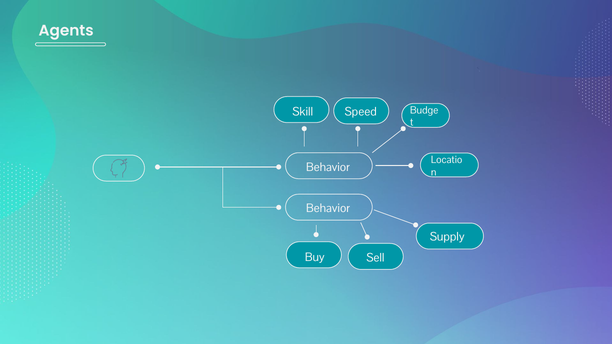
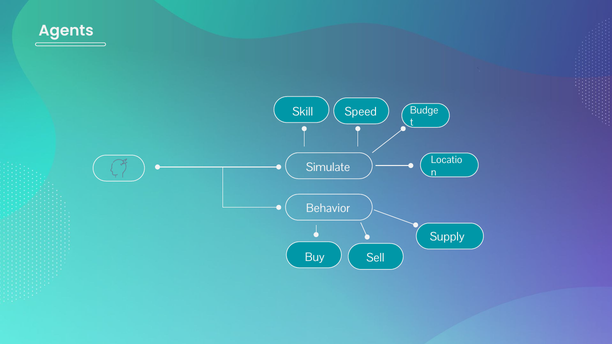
Behavior at (328, 167): Behavior -> Simulate
